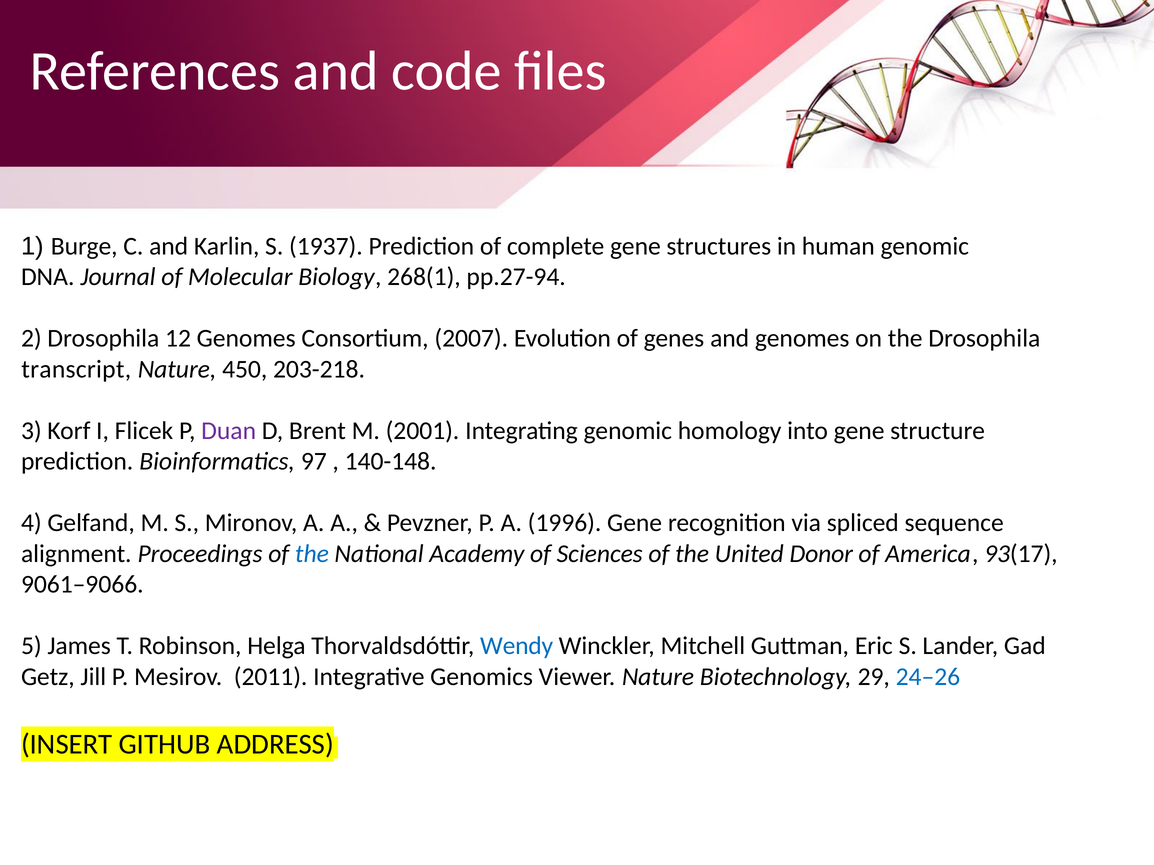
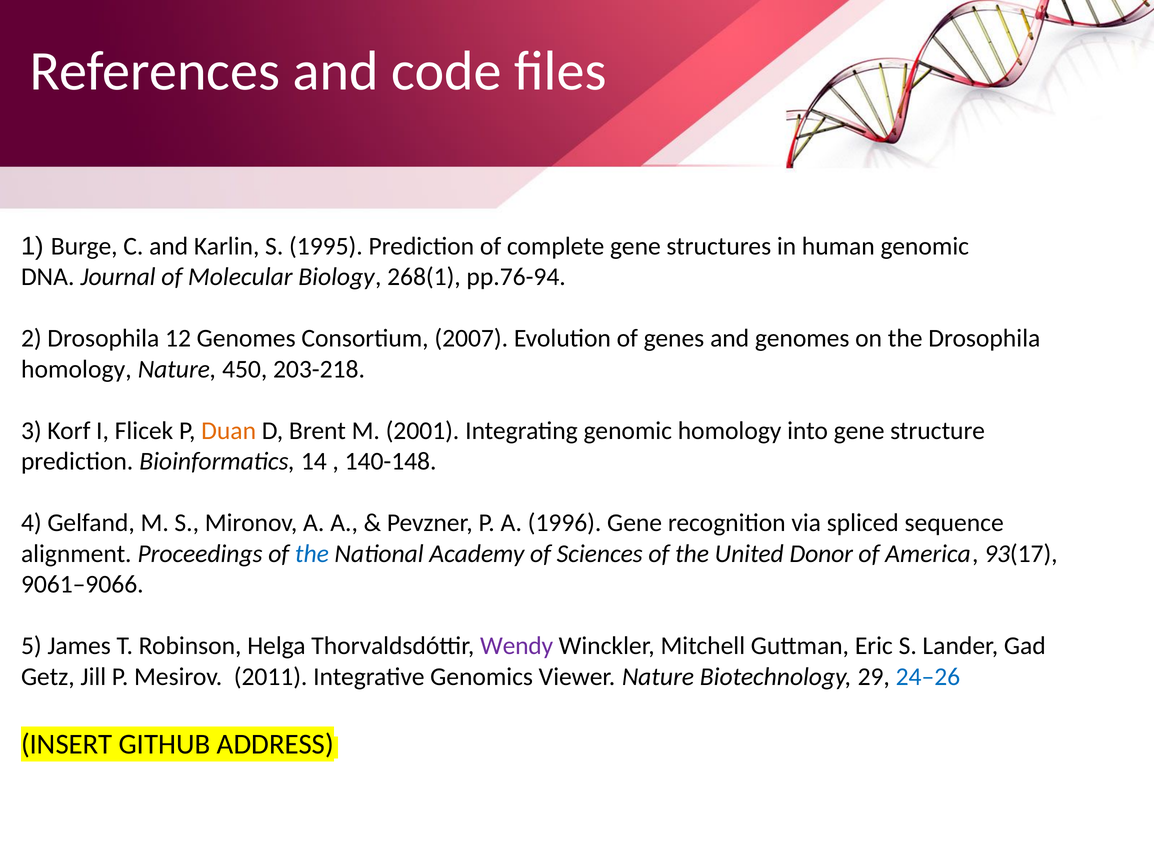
1937: 1937 -> 1995
pp.27-94: pp.27-94 -> pp.76-94
transcript at (76, 369): transcript -> homology
Duan colour: purple -> orange
97: 97 -> 14
Wendy colour: blue -> purple
